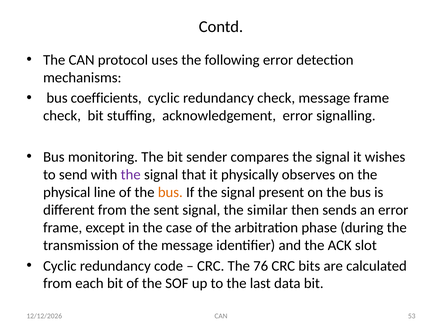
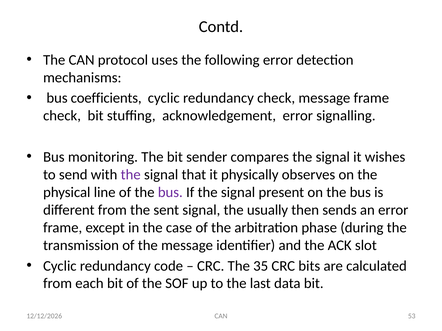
bus at (170, 193) colour: orange -> purple
similar: similar -> usually
76: 76 -> 35
